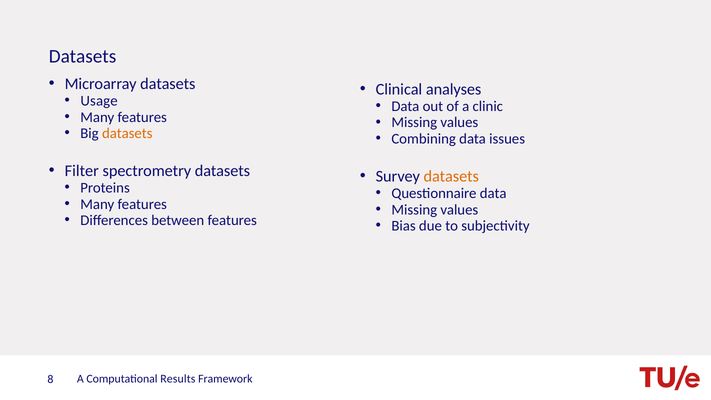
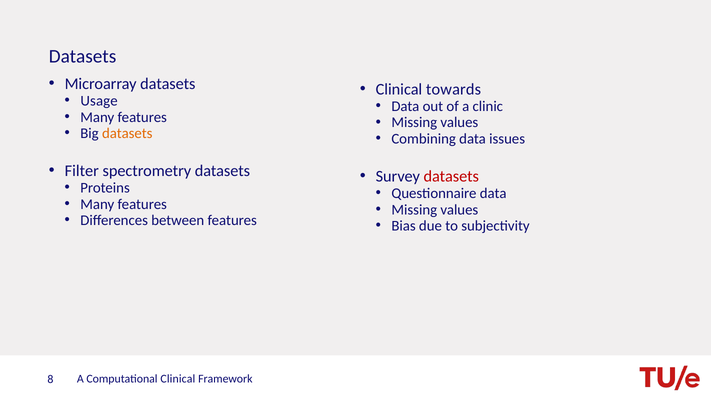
analyses: analyses -> towards
datasets at (451, 176) colour: orange -> red
Computational Results: Results -> Clinical
